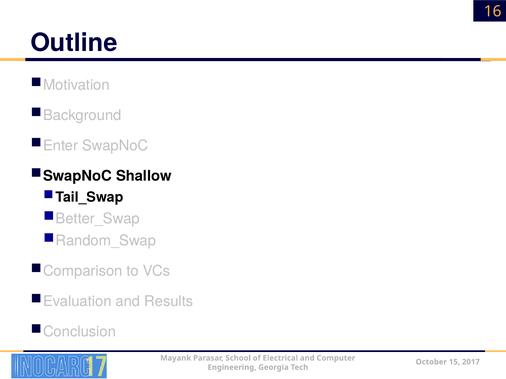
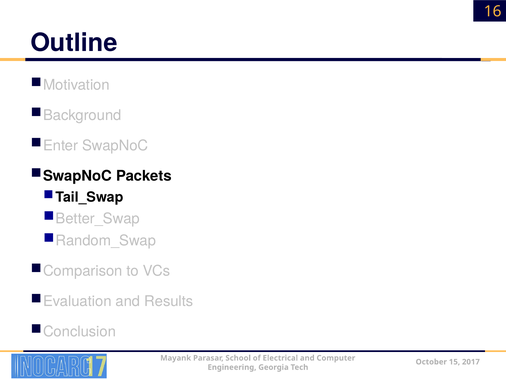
Shallow: Shallow -> Packets
